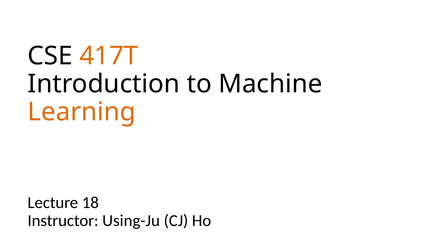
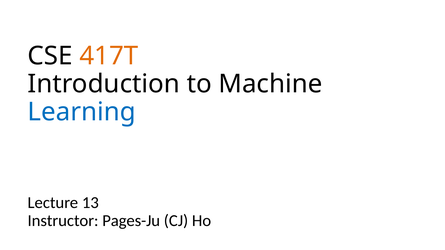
Learning colour: orange -> blue
18: 18 -> 13
Using-Ju: Using-Ju -> Pages-Ju
